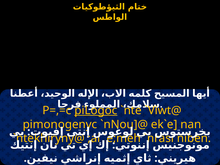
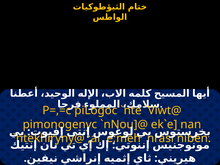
piLogoc underline: present -> none
